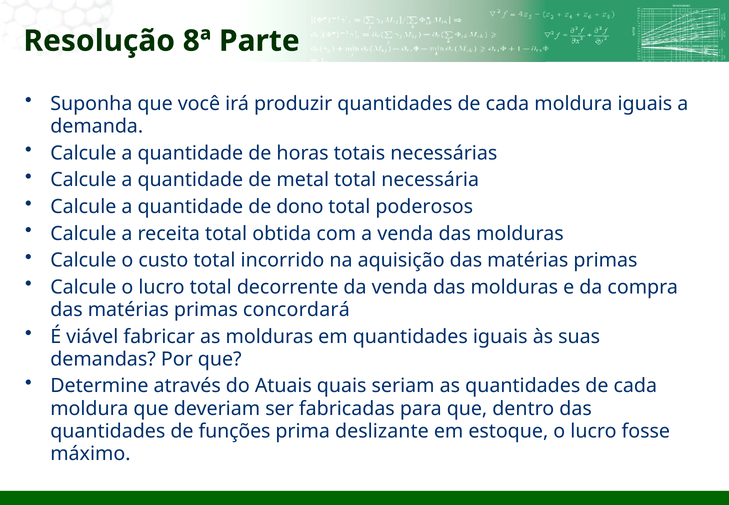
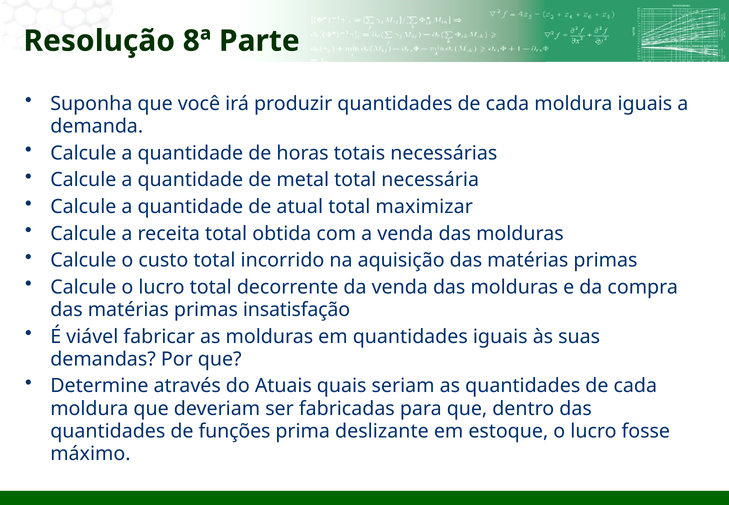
dono: dono -> atual
poderosos: poderosos -> maximizar
concordará: concordará -> insatisfação
